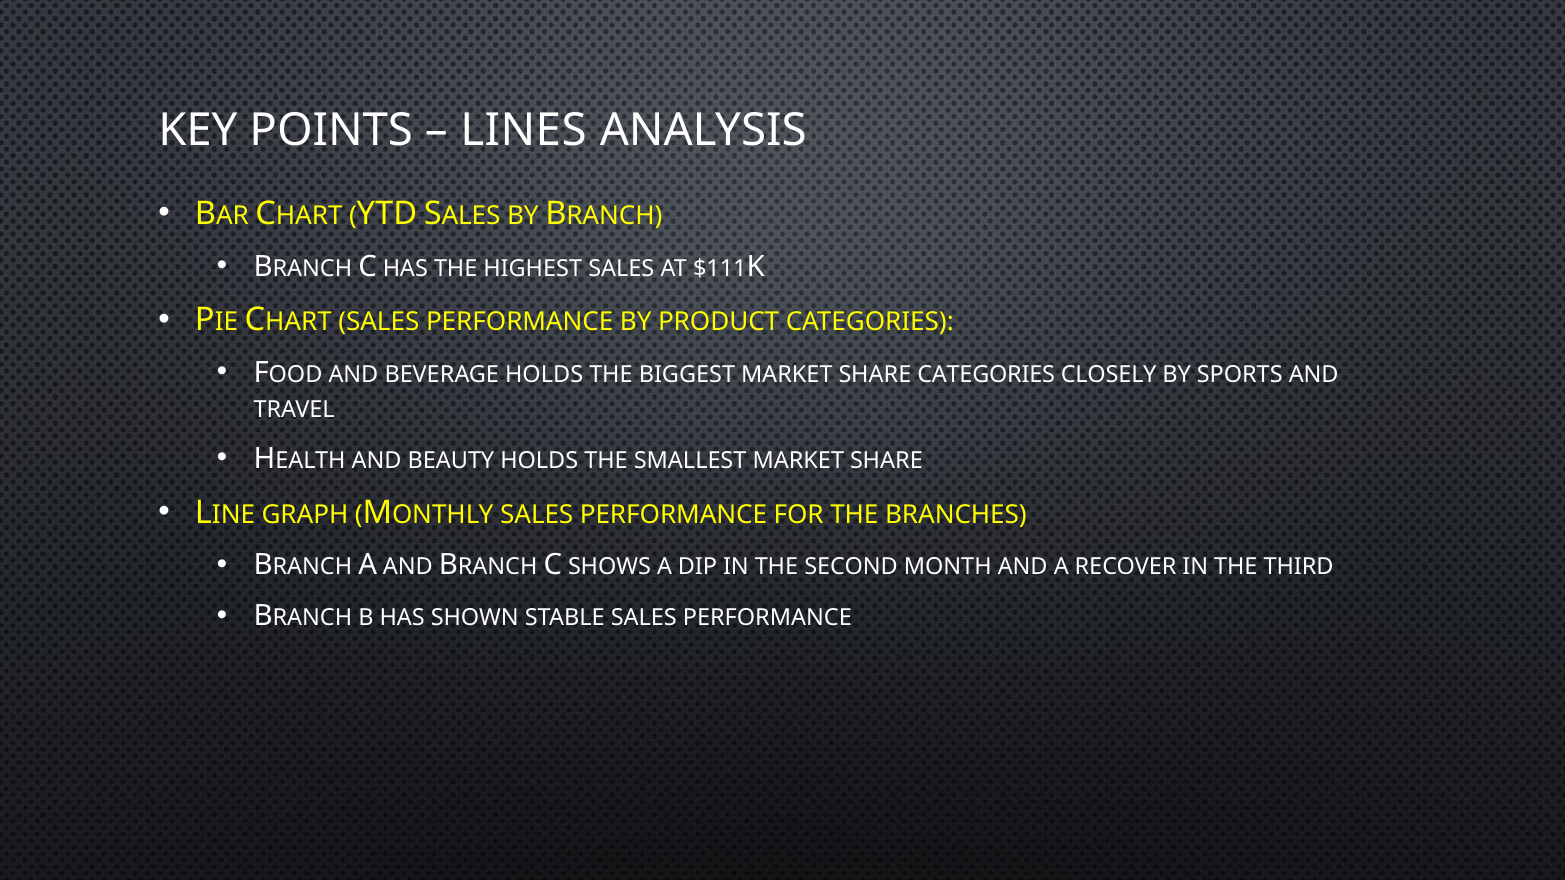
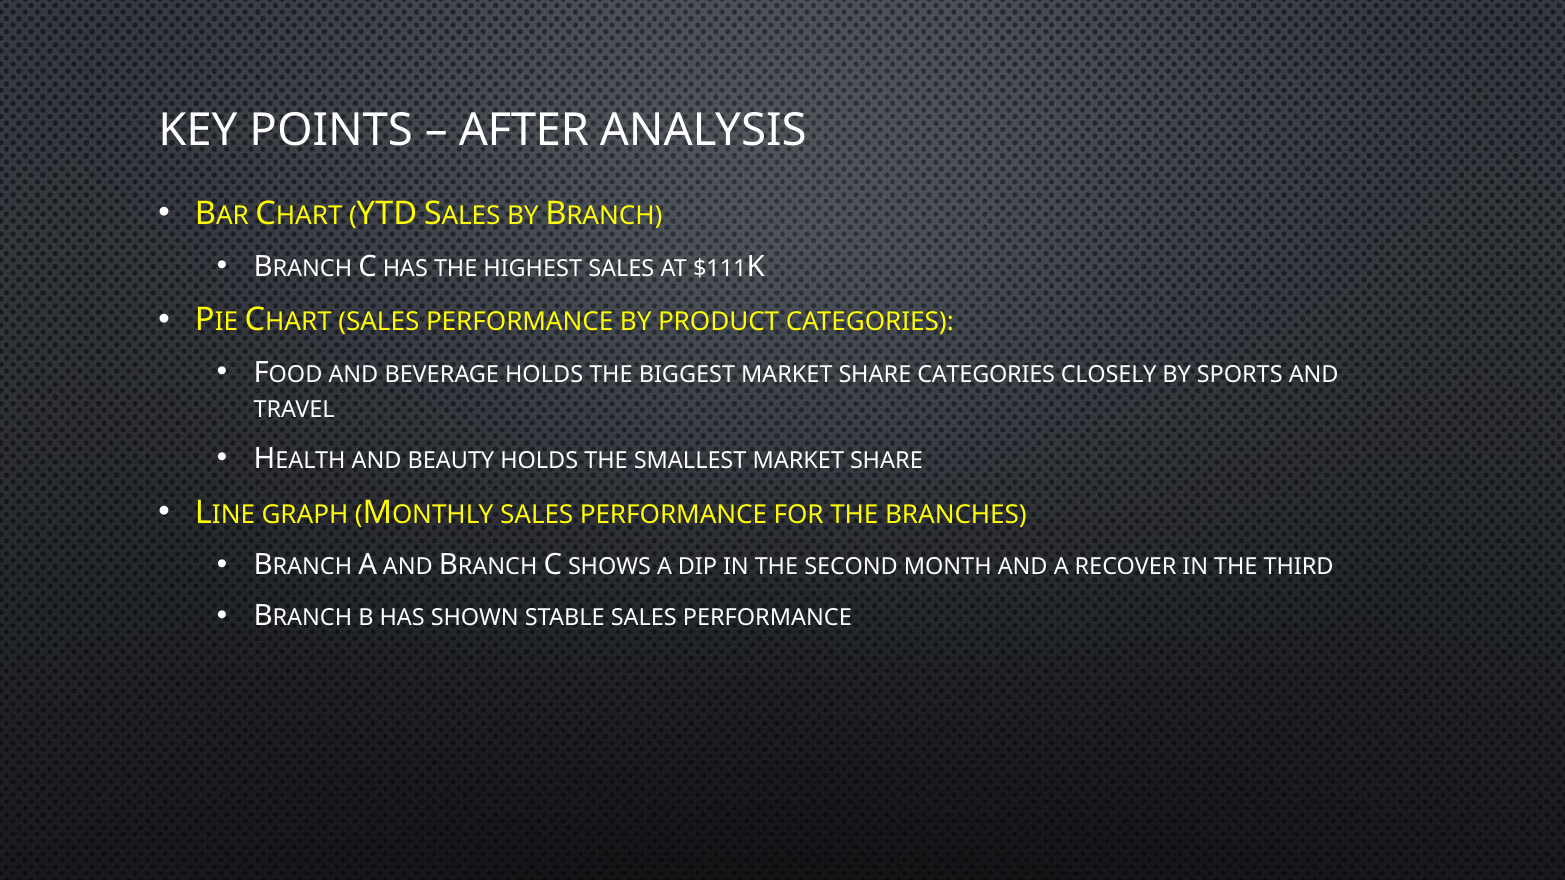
LINES: LINES -> AFTER
